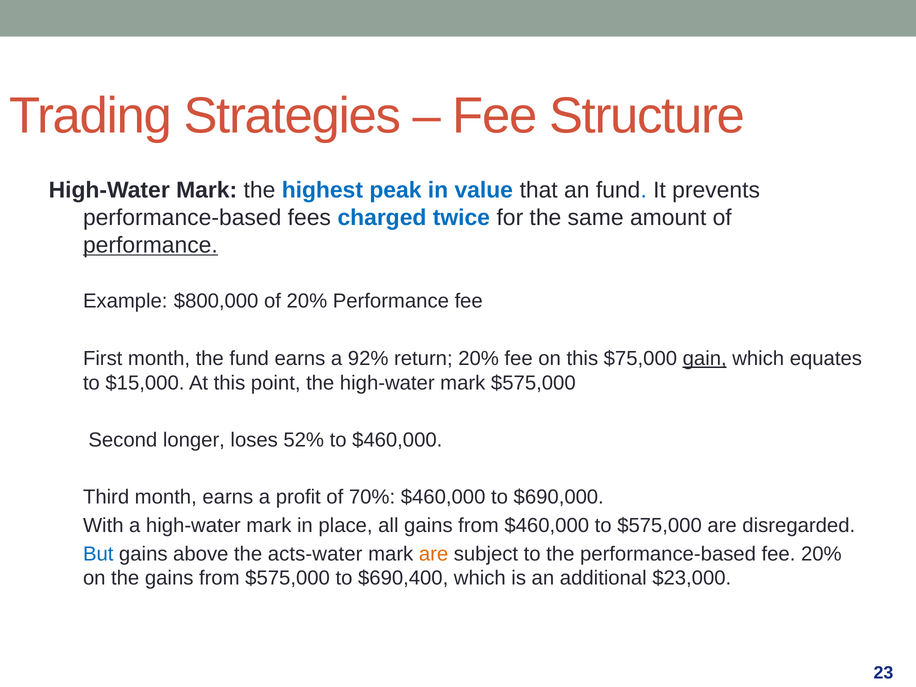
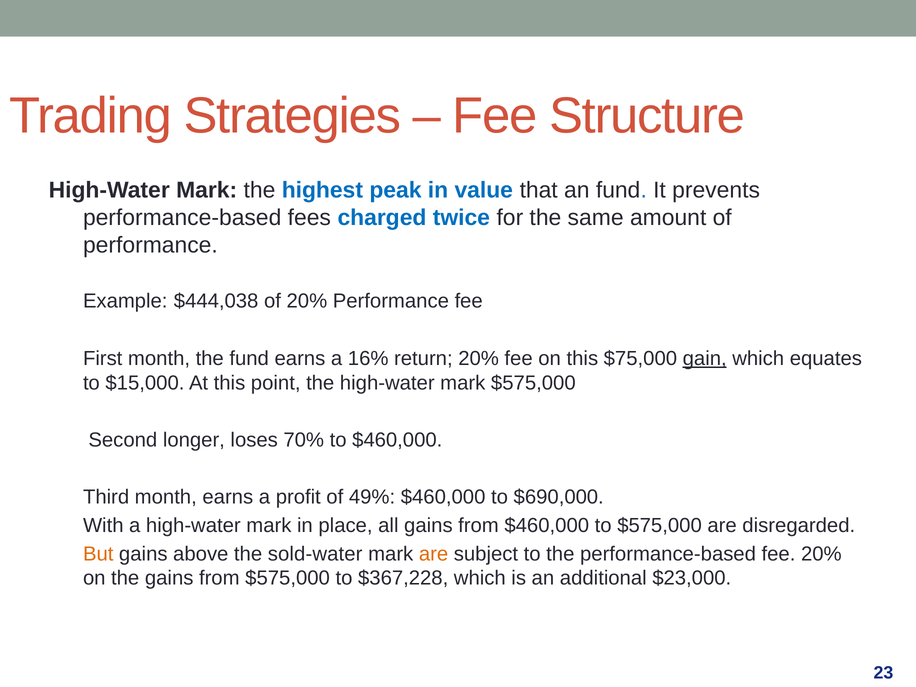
performance at (150, 245) underline: present -> none
$800,000: $800,000 -> $444,038
92%: 92% -> 16%
52%: 52% -> 70%
70%: 70% -> 49%
But colour: blue -> orange
acts-water: acts-water -> sold-water
$690,400: $690,400 -> $367,228
